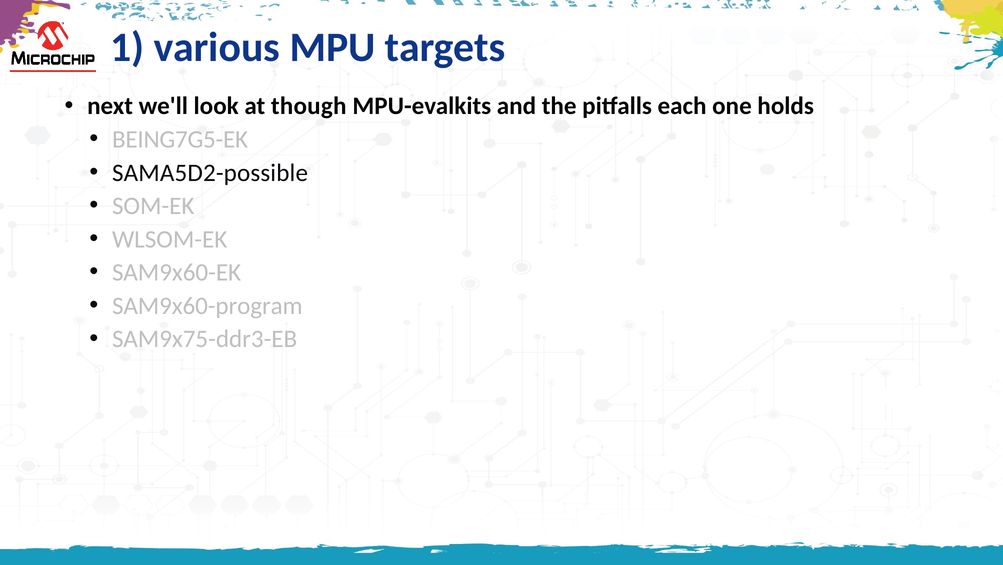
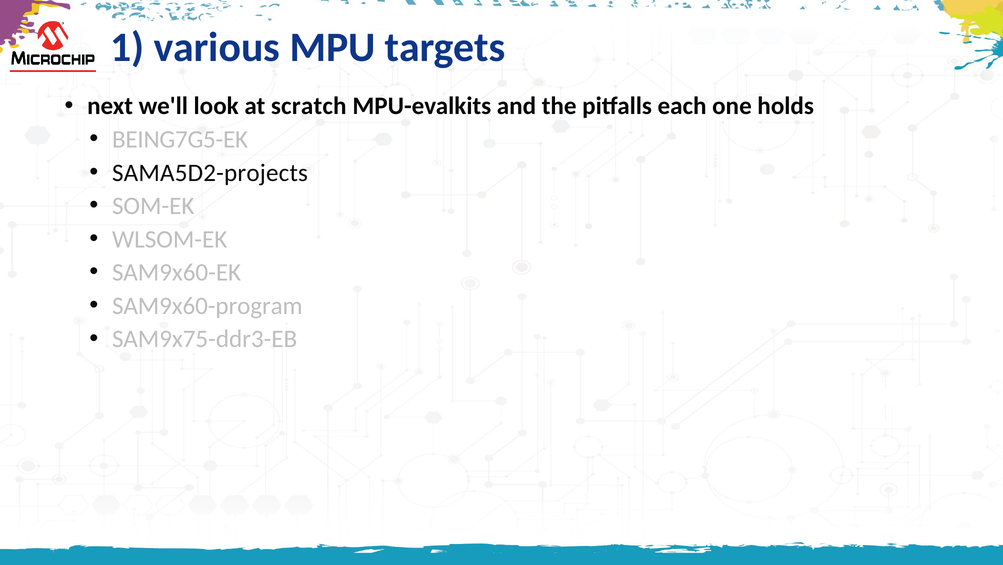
though: though -> scratch
SAMA5D2-possible: SAMA5D2-possible -> SAMA5D2-projects
